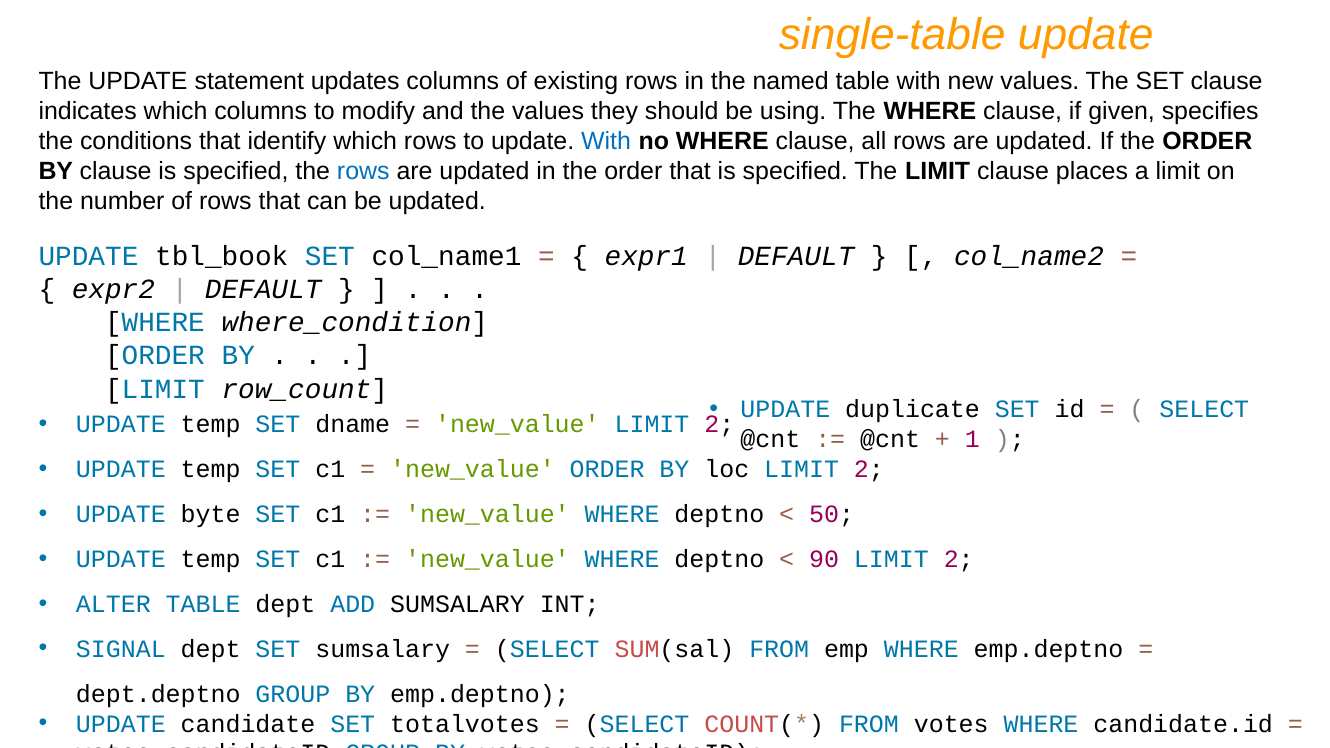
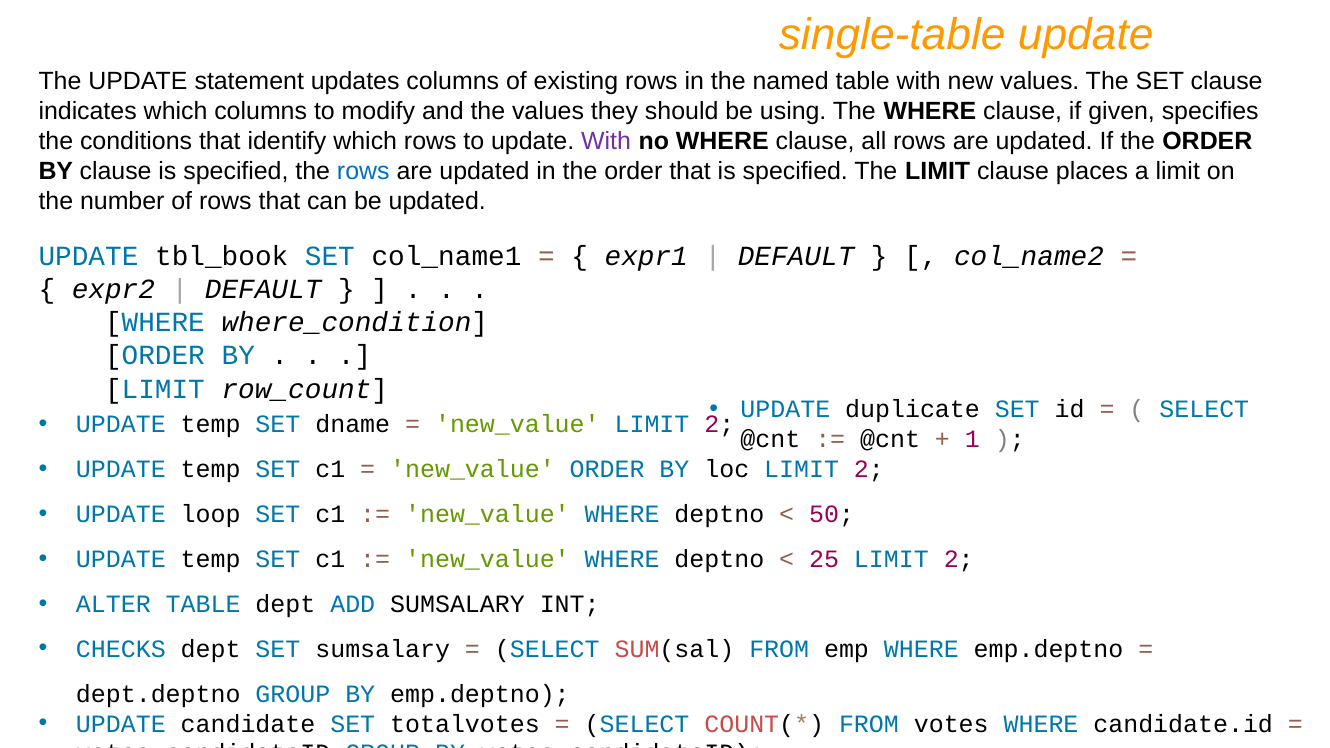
With at (606, 141) colour: blue -> purple
byte: byte -> loop
90: 90 -> 25
SIGNAL: SIGNAL -> CHECKS
